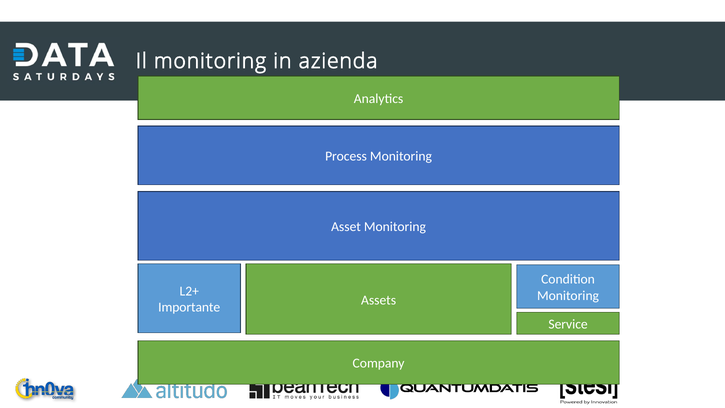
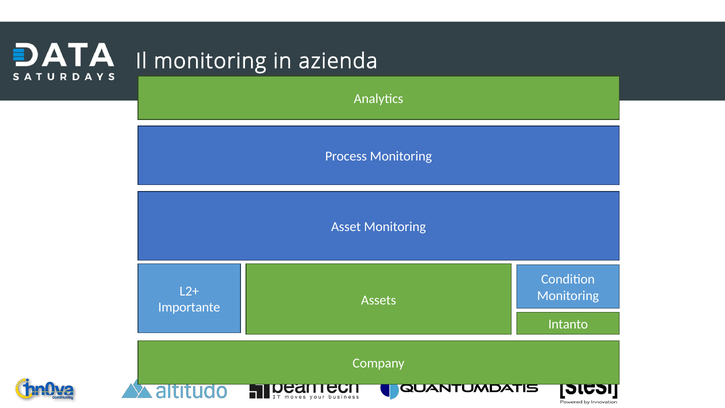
Service: Service -> Intanto
